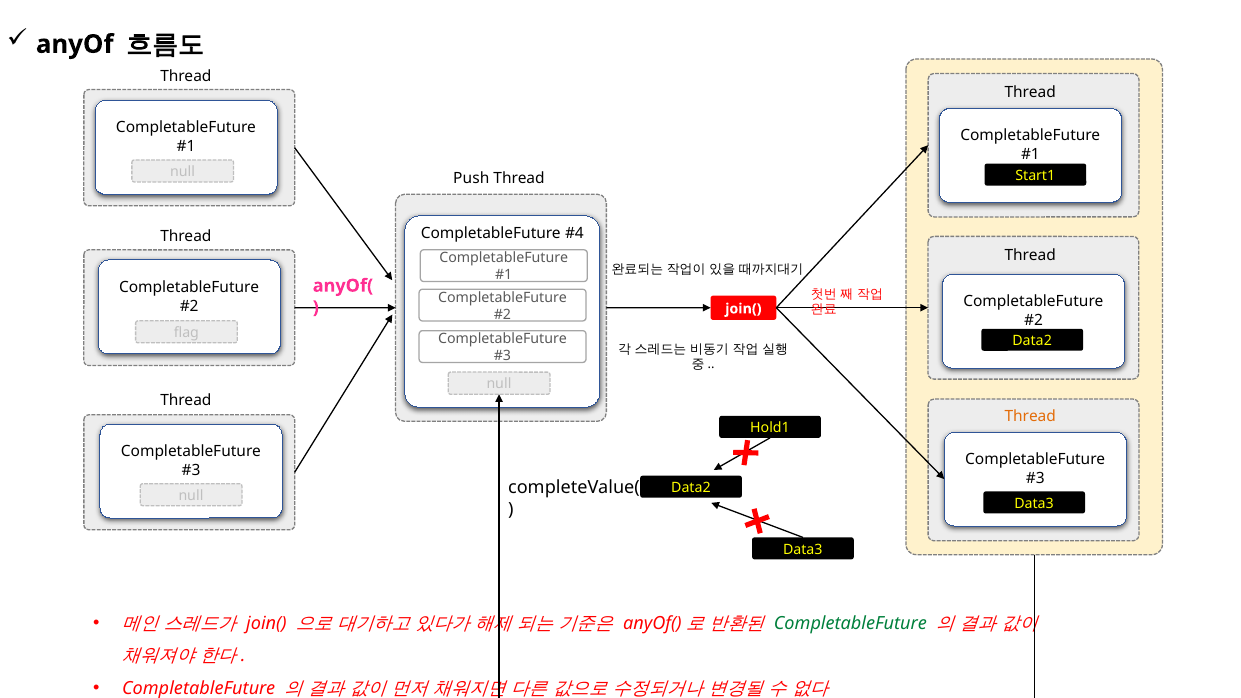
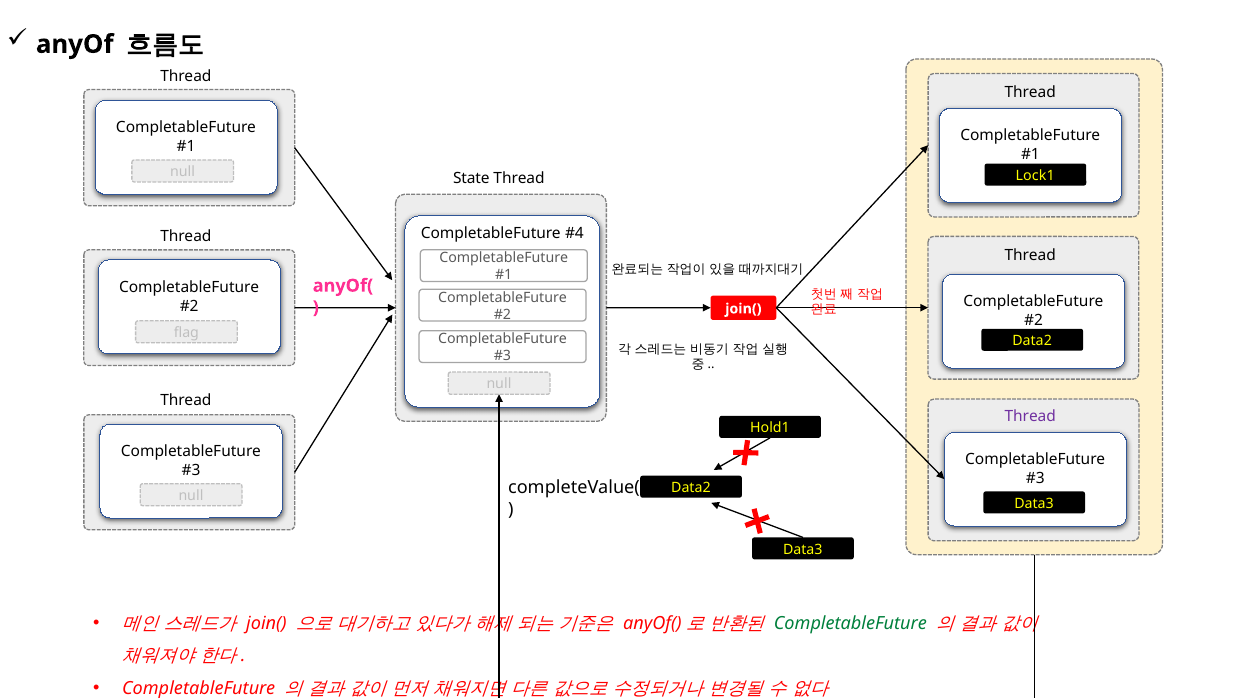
Start1: Start1 -> Lock1
Push: Push -> State
Thread at (1030, 416) colour: orange -> purple
